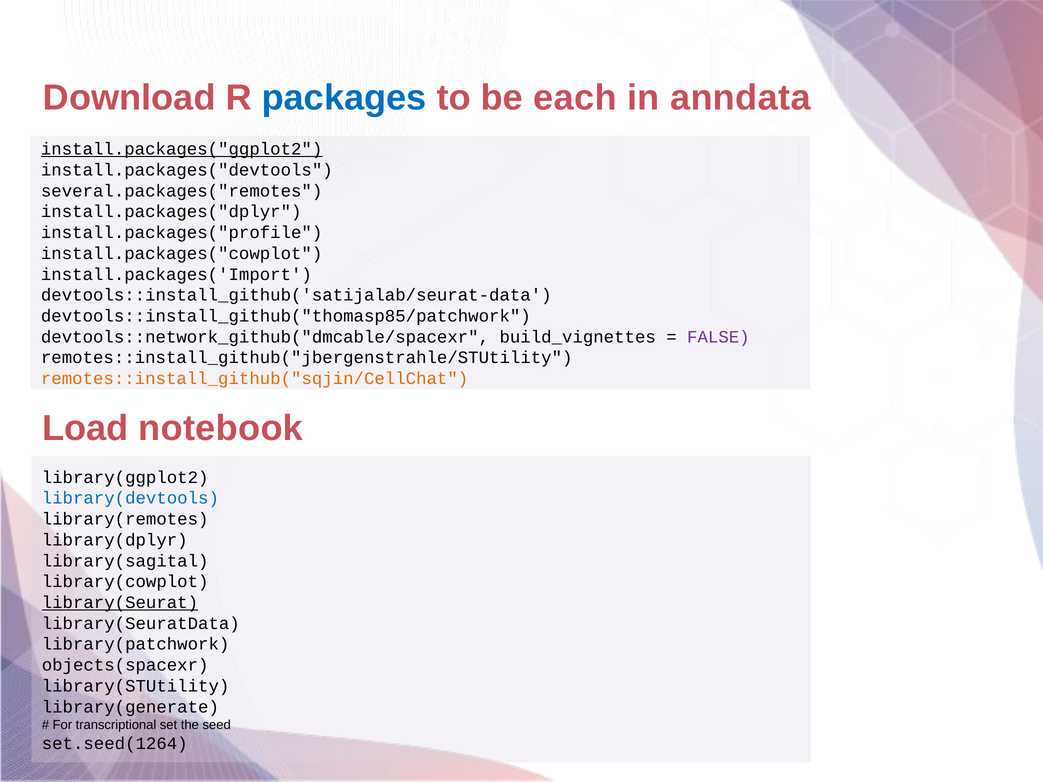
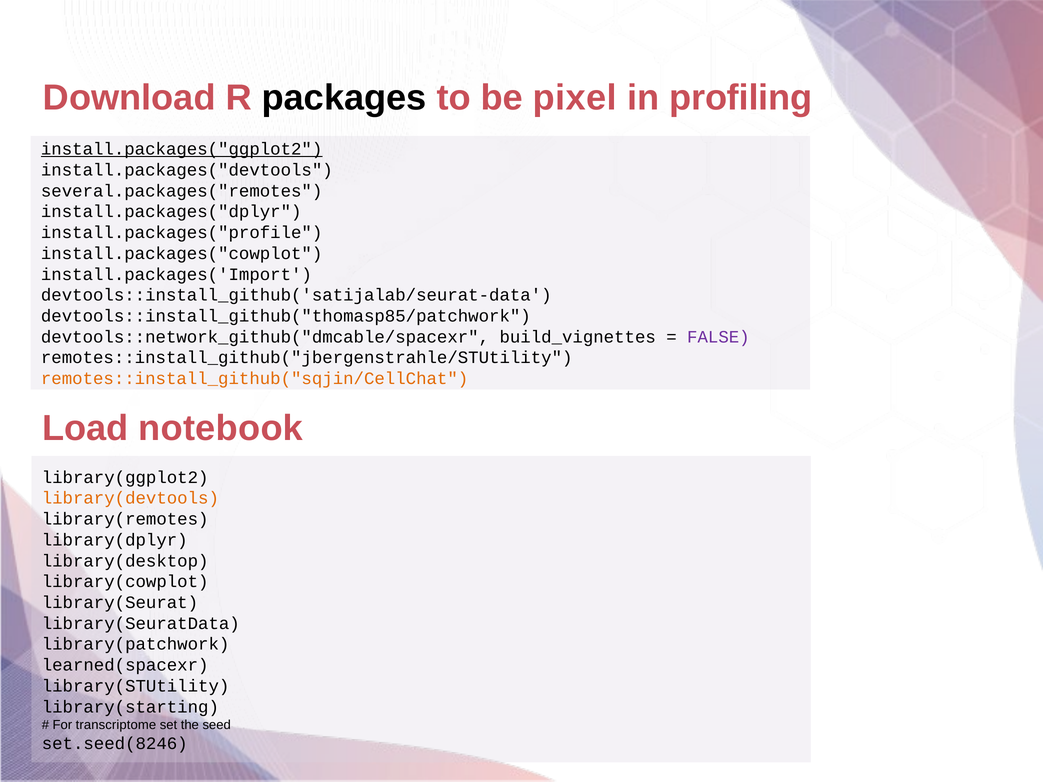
packages colour: blue -> black
each: each -> pixel
anndata: anndata -> profiling
library(devtools colour: blue -> orange
library(sagital: library(sagital -> library(desktop
library(Seurat underline: present -> none
objects(spacexr: objects(spacexr -> learned(spacexr
library(generate: library(generate -> library(starting
transcriptional: transcriptional -> transcriptome
set.seed(1264: set.seed(1264 -> set.seed(8246
